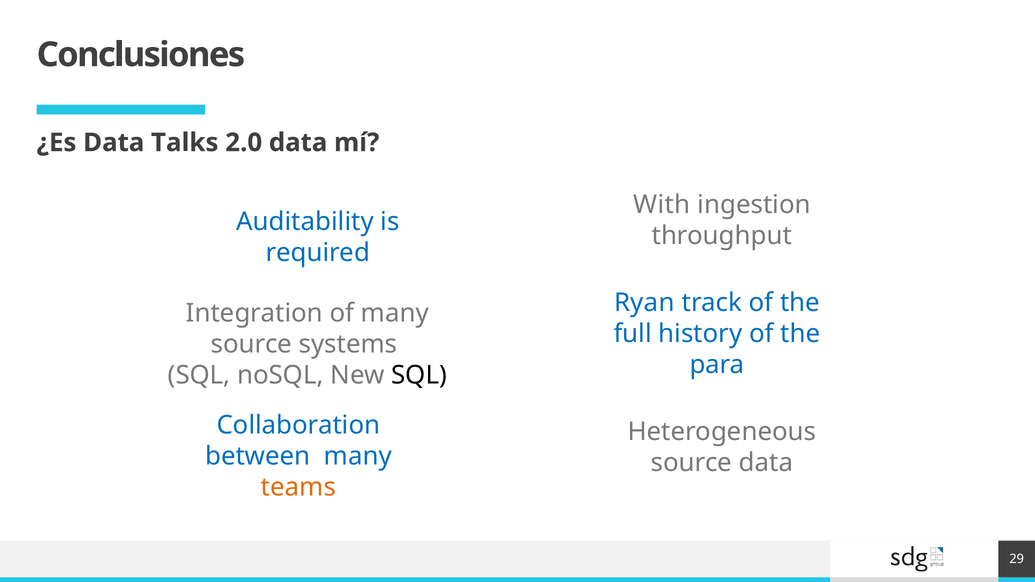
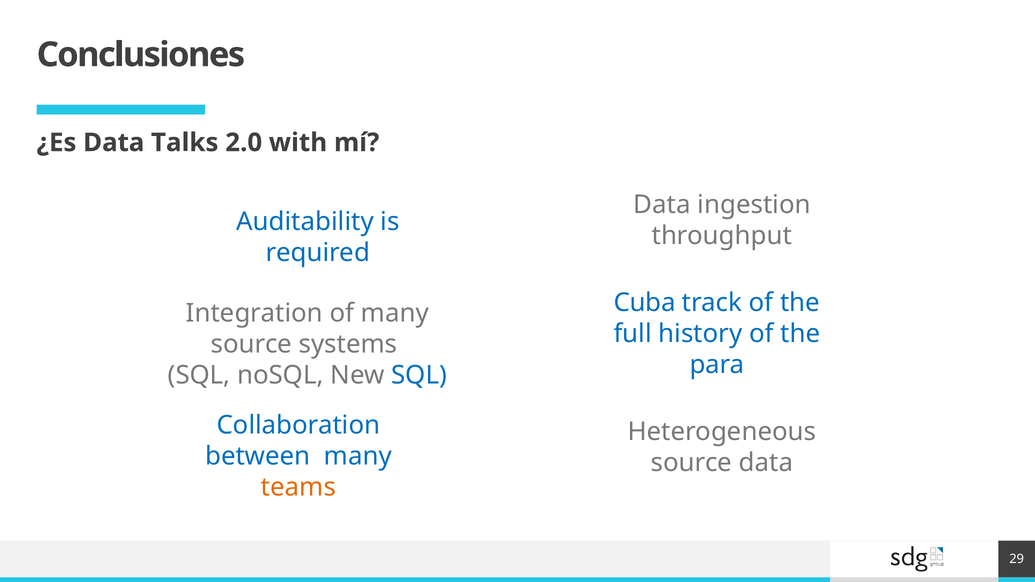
2.0 data: data -> with
With at (662, 205): With -> Data
Ryan: Ryan -> Cuba
SQL at (419, 375) colour: black -> blue
